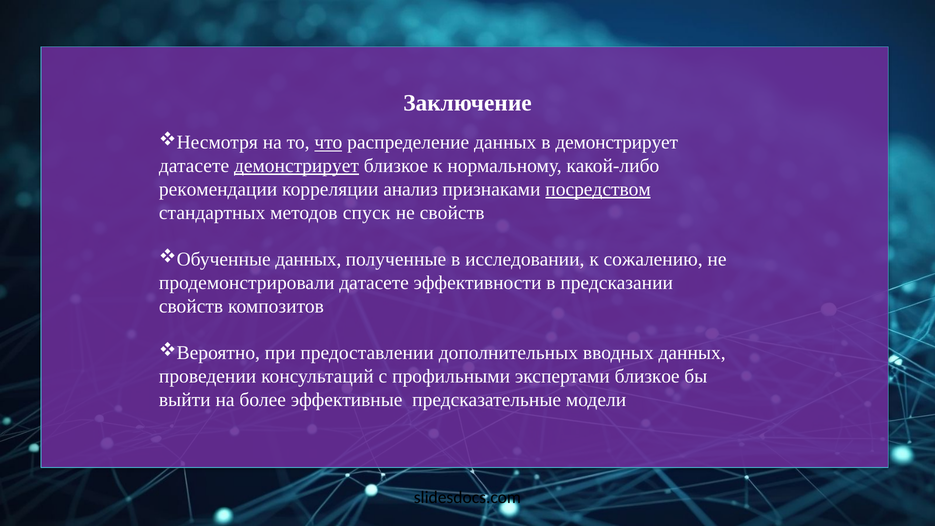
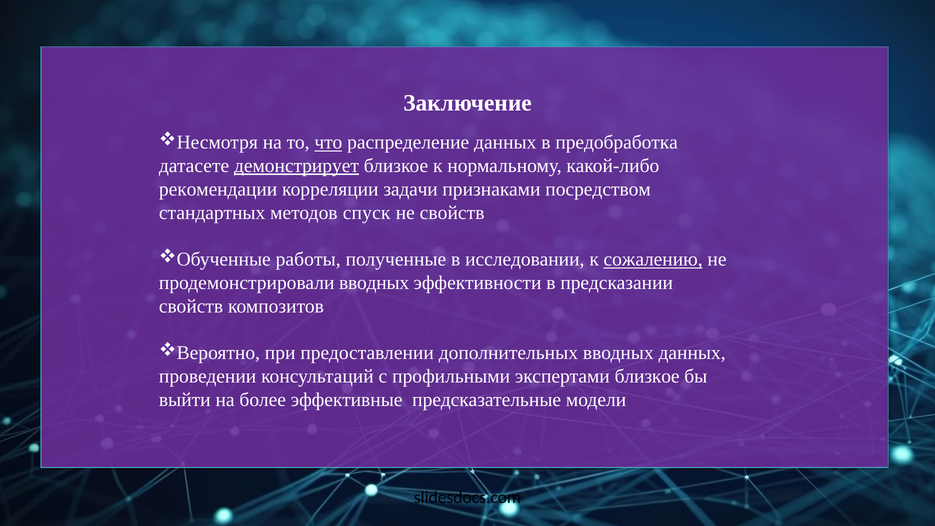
в демонстрирует: демонстрирует -> предобработка
анализ: анализ -> задачи
посредством underline: present -> none
данных at (308, 259): данных -> работы
сожалению underline: none -> present
продемонстрировали датасете: датасете -> вводных
